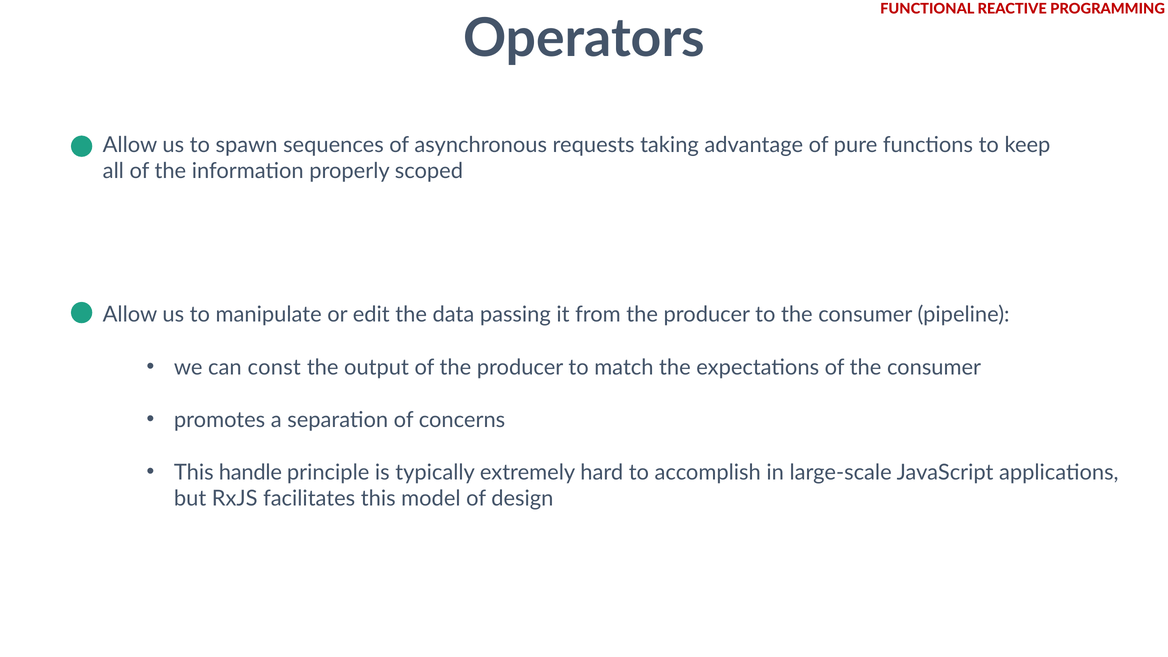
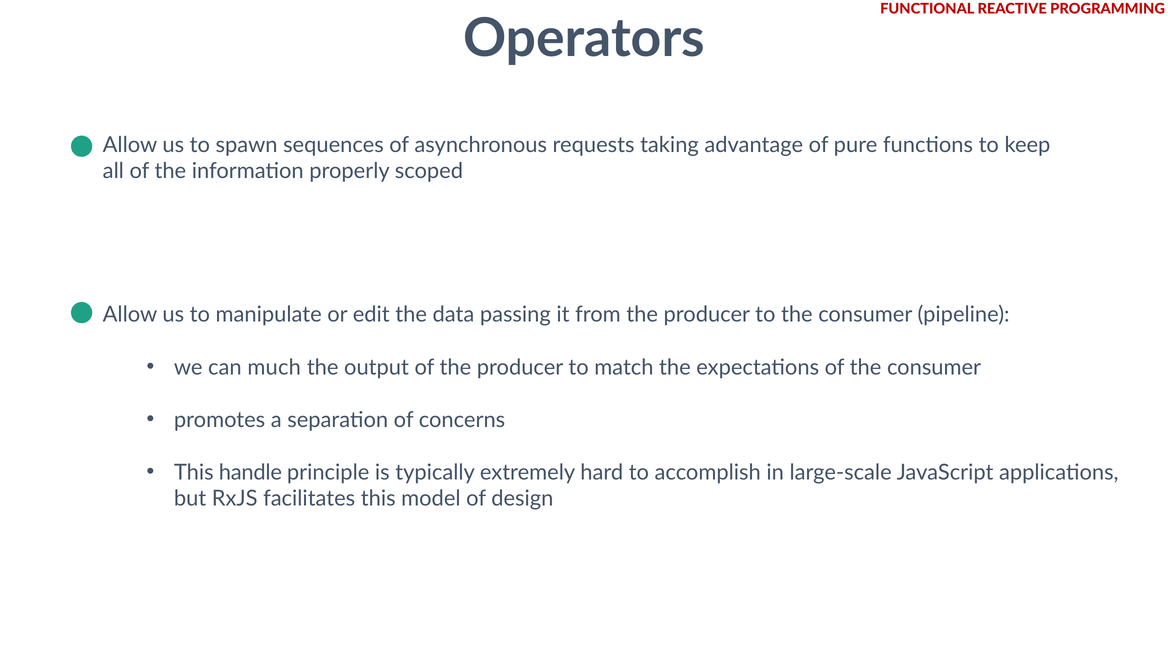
const: const -> much
